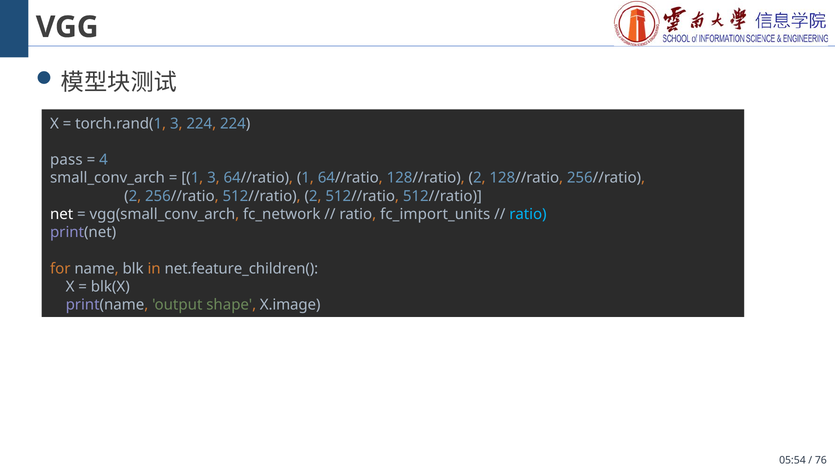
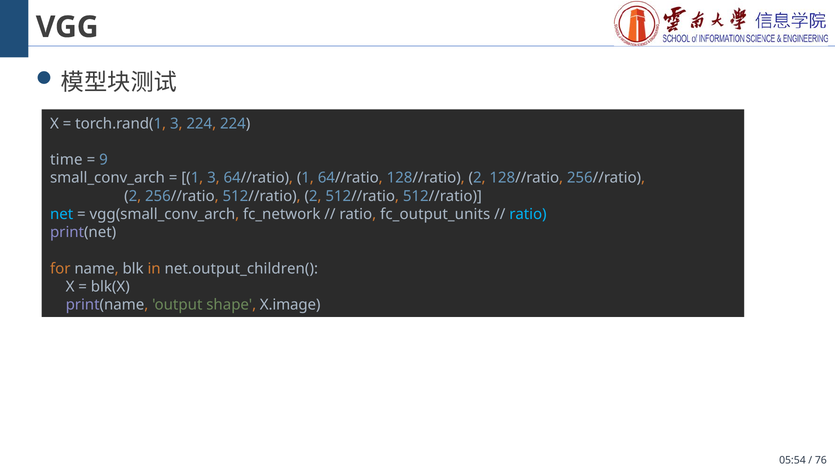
pass: pass -> time
4: 4 -> 9
net colour: white -> light blue
fc_import_units: fc_import_units -> fc_output_units
net.feature_children(: net.feature_children( -> net.output_children(
